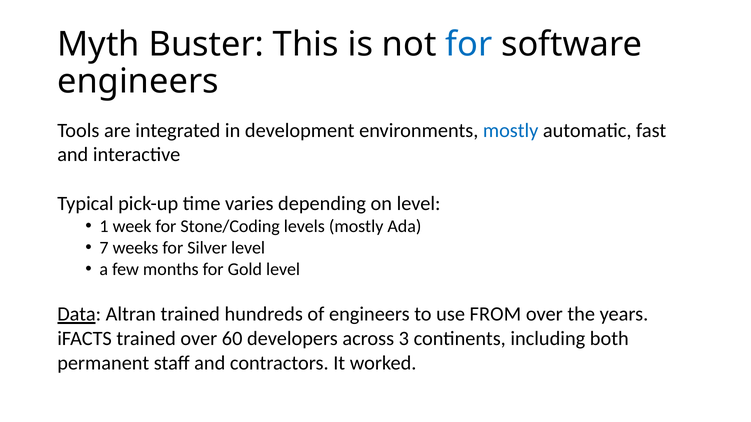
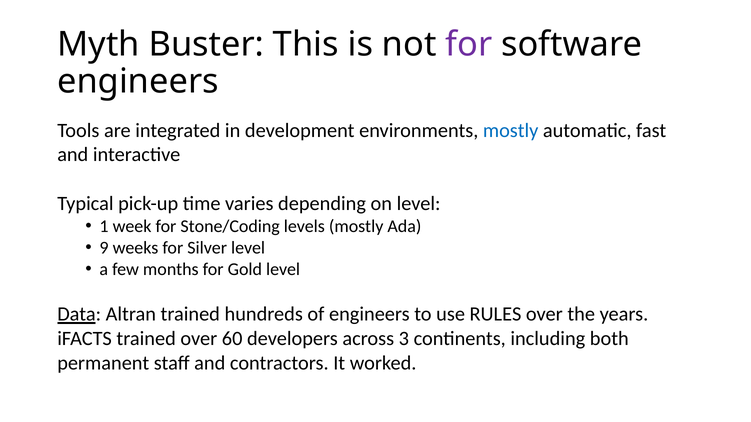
for at (469, 45) colour: blue -> purple
7: 7 -> 9
FROM: FROM -> RULES
